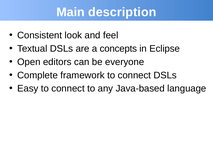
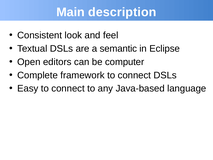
concepts: concepts -> semantic
everyone: everyone -> computer
